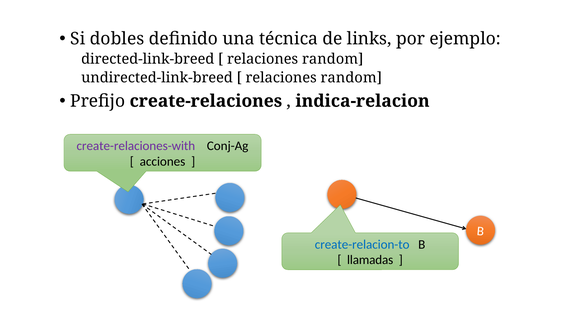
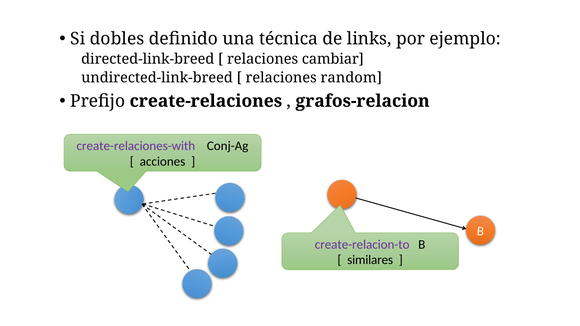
random at (333, 59): random -> cambiar
indica-relacion: indica-relacion -> grafos-relacion
create-relacion-to colour: blue -> purple
llamadas: llamadas -> similares
